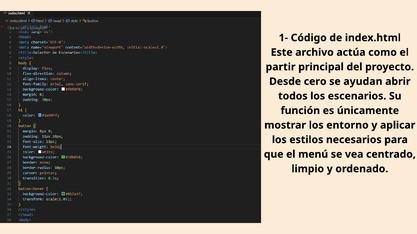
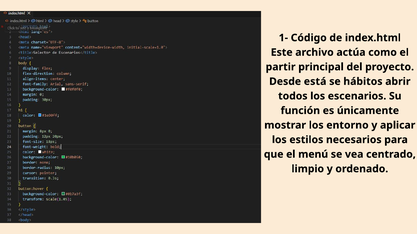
cero: cero -> está
ayudan: ayudan -> hábitos
